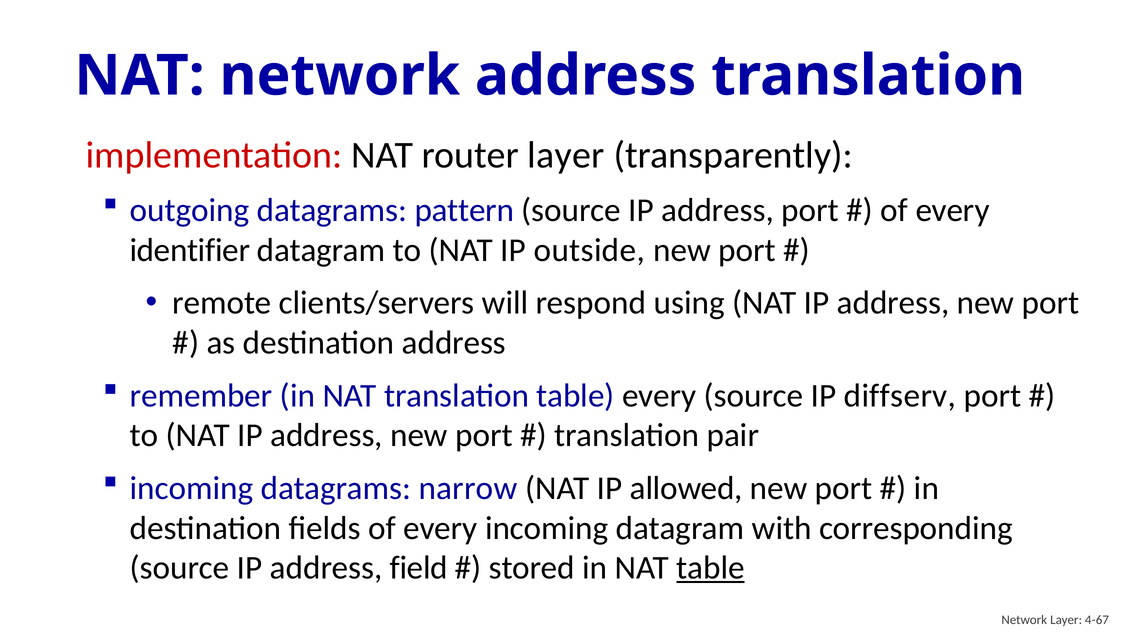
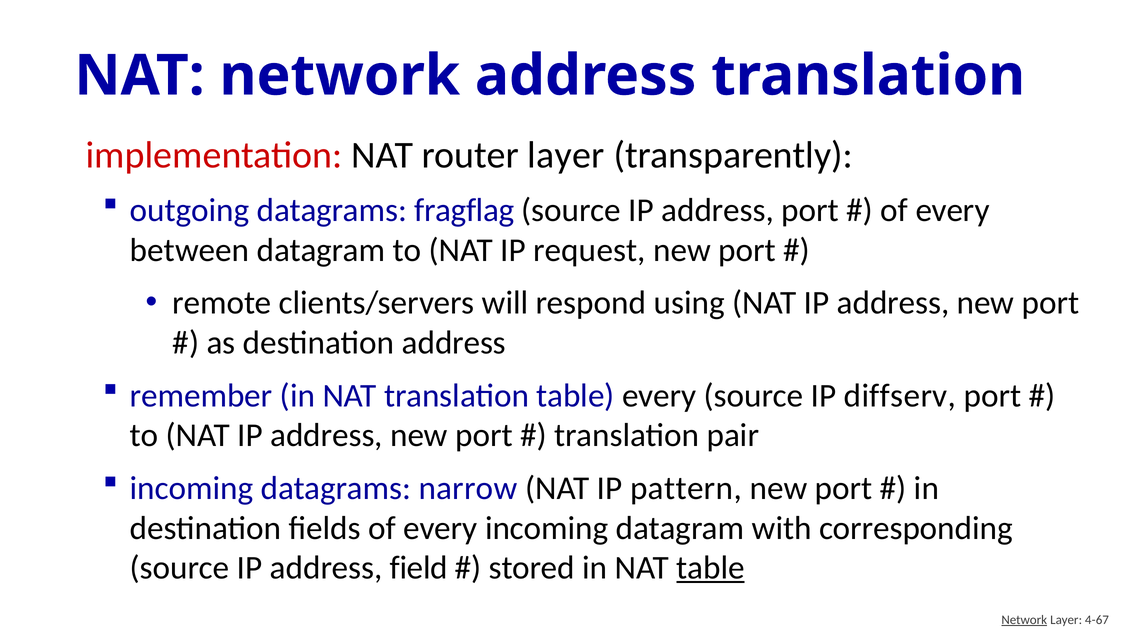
pattern: pattern -> fragflag
identifier: identifier -> between
outside: outside -> request
allowed: allowed -> pattern
Network at (1024, 620) underline: none -> present
